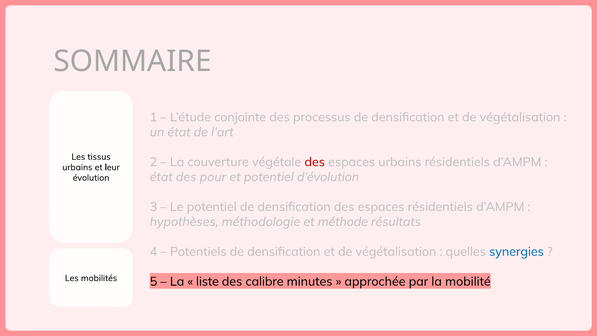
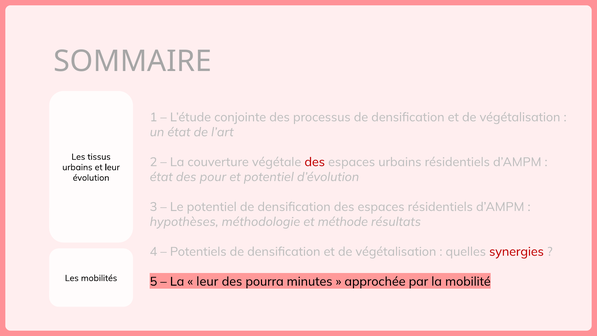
synergies colour: blue -> red
liste at (208, 281): liste -> leur
calibre: calibre -> pourra
